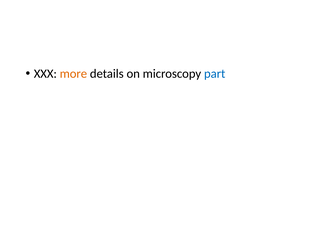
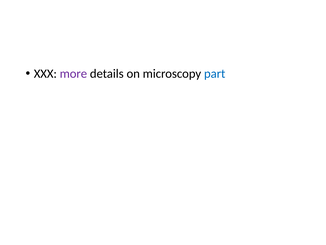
more colour: orange -> purple
